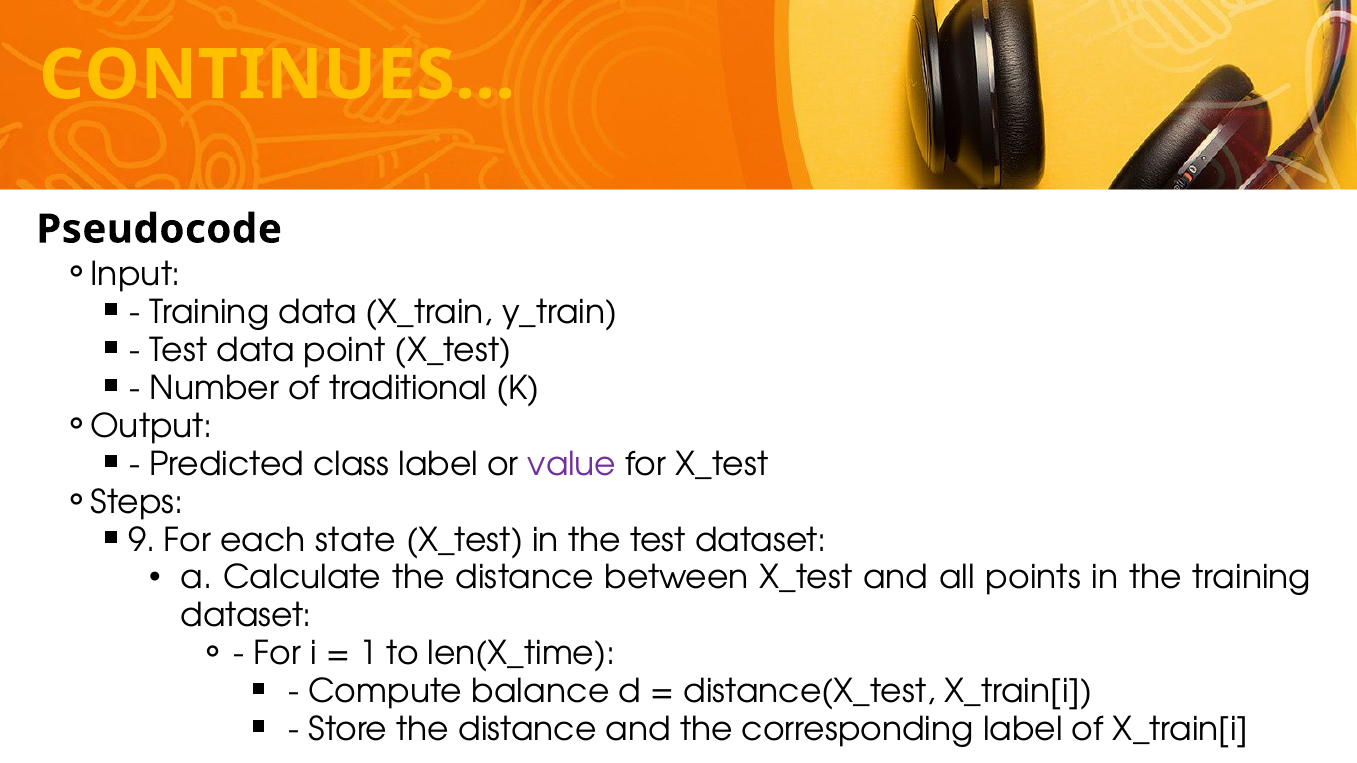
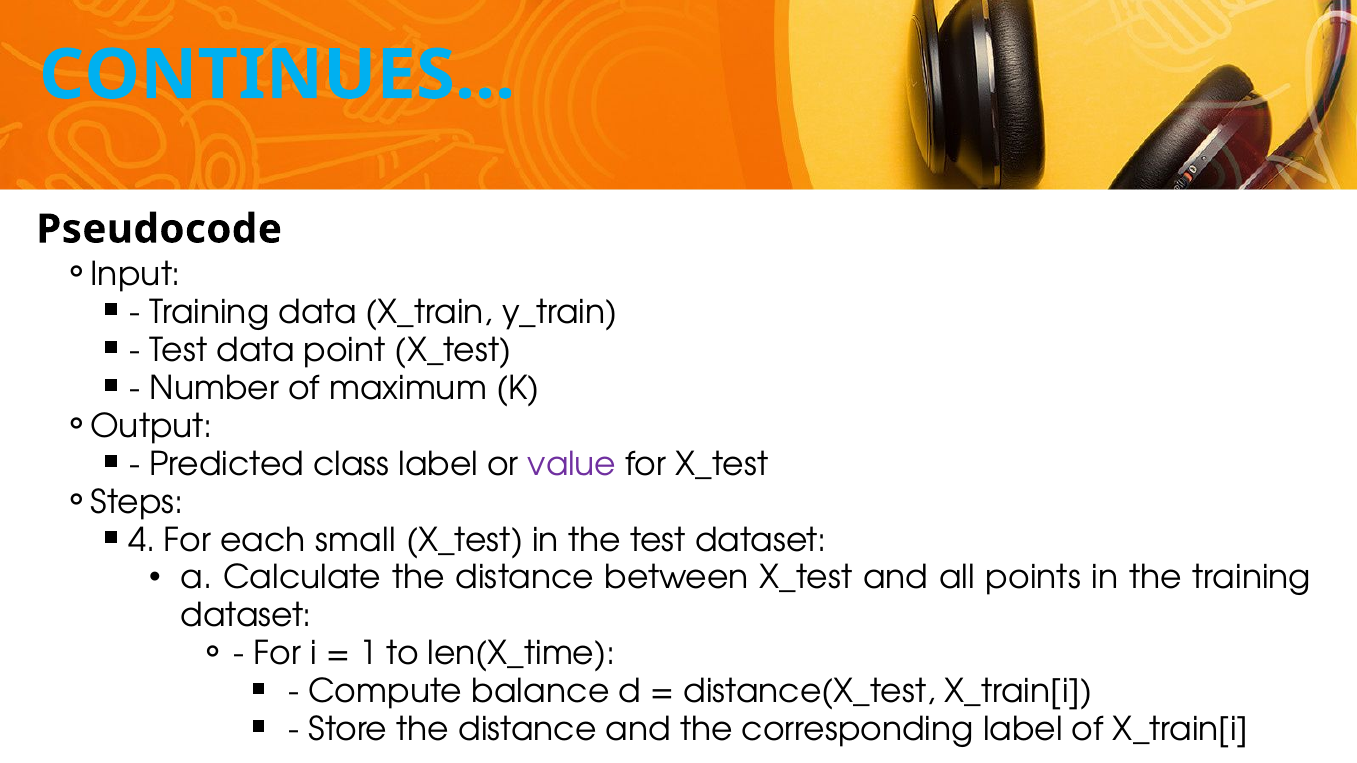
CONTINUES colour: yellow -> light blue
traditional: traditional -> maximum
9: 9 -> 4
state: state -> small
